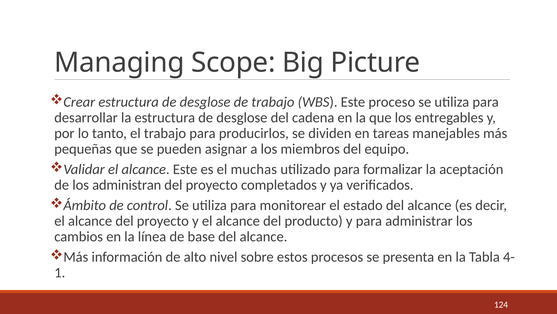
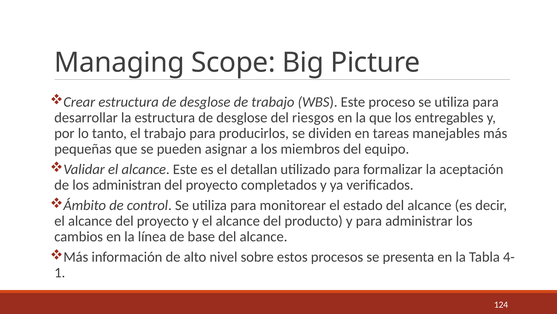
cadena: cadena -> riesgos
muchas: muchas -> detallan
